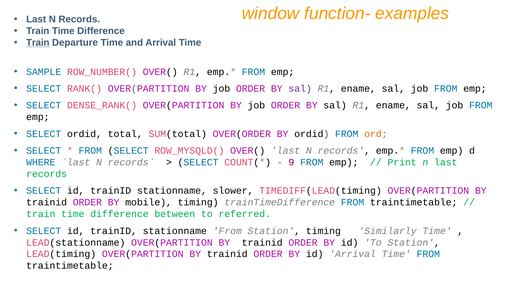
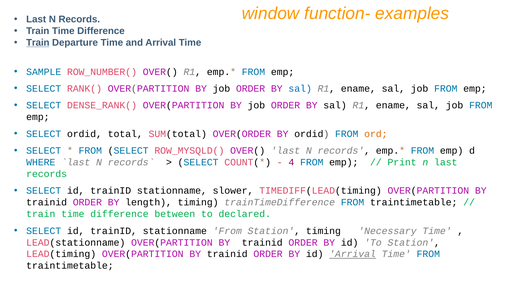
sal at (300, 89) colour: purple -> blue
9: 9 -> 4
mobile: mobile -> length
referred: referred -> declared
Similarly: Similarly -> Necessary
Arrival at (353, 254) underline: none -> present
